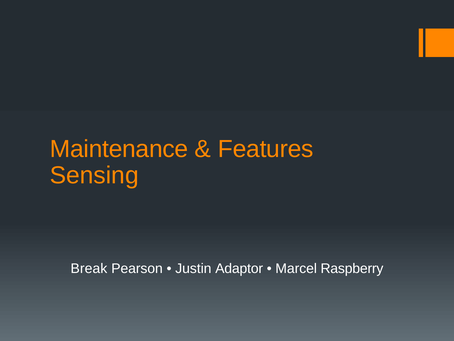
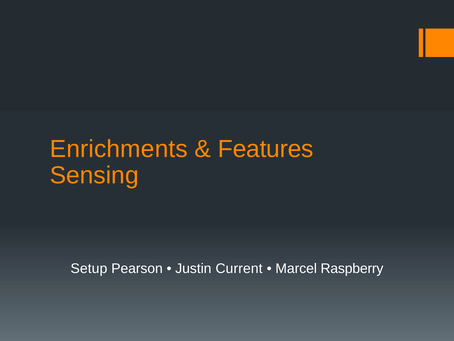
Maintenance: Maintenance -> Enrichments
Break: Break -> Setup
Adaptor: Adaptor -> Current
